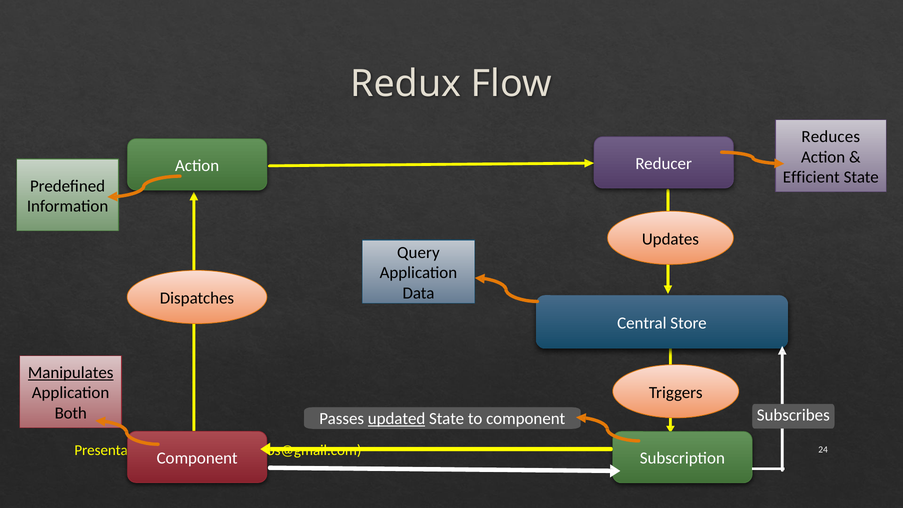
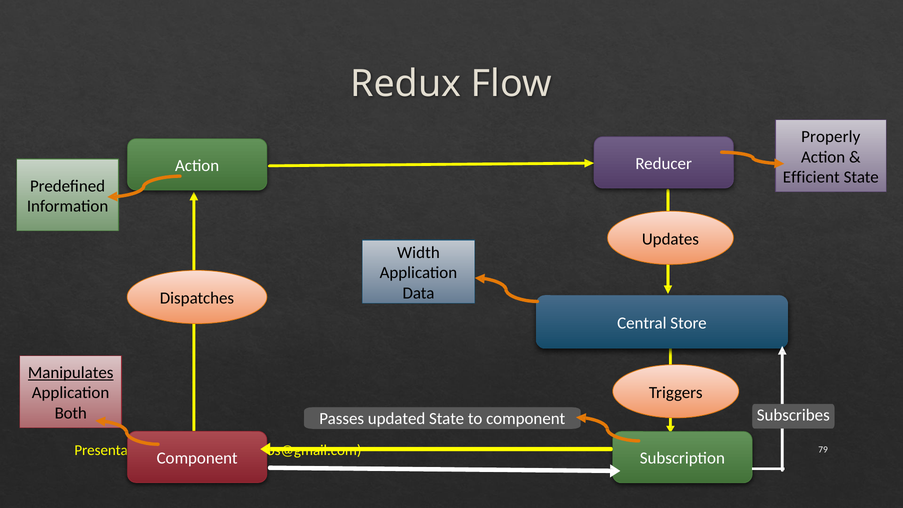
Reduces: Reduces -> Properly
Query: Query -> Width
updated underline: present -> none
24: 24 -> 79
